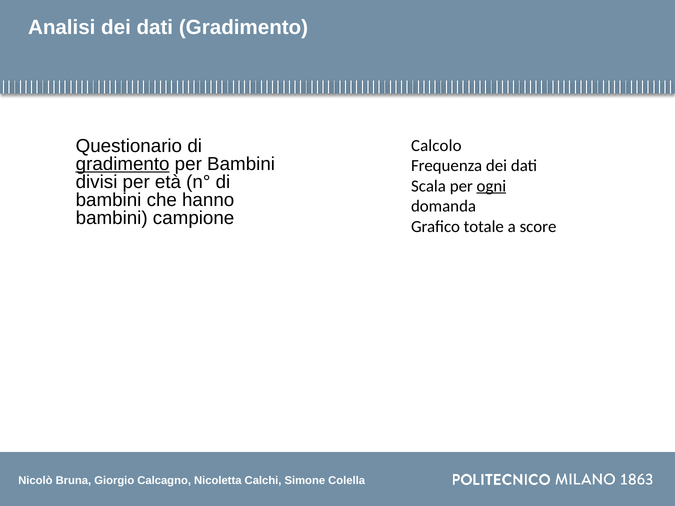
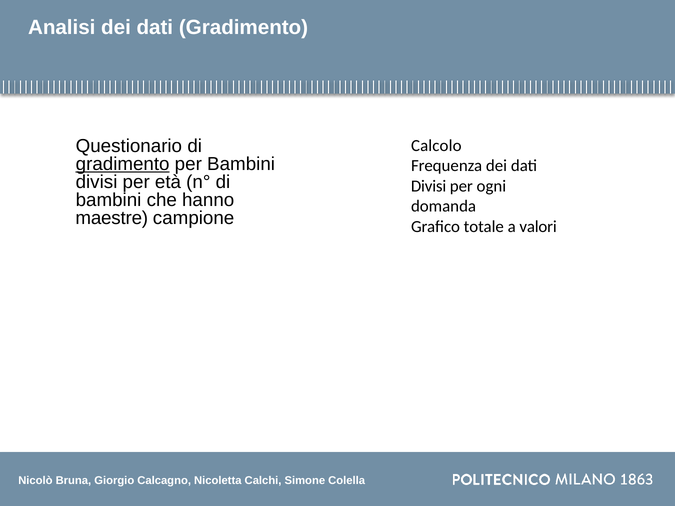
Scala at (428, 186): Scala -> Divisi
ogni underline: present -> none
bambini at (112, 218): bambini -> maestre
score: score -> valori
